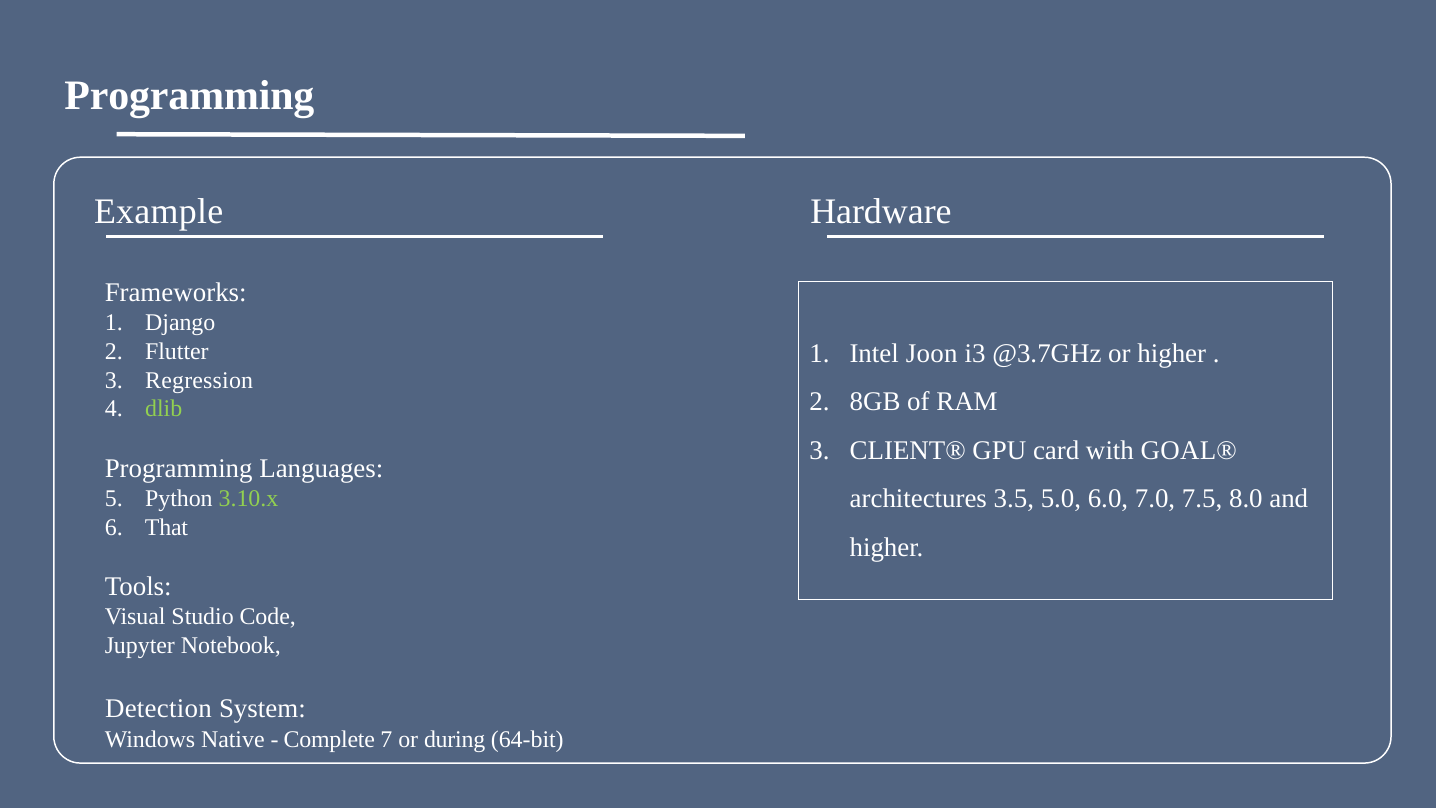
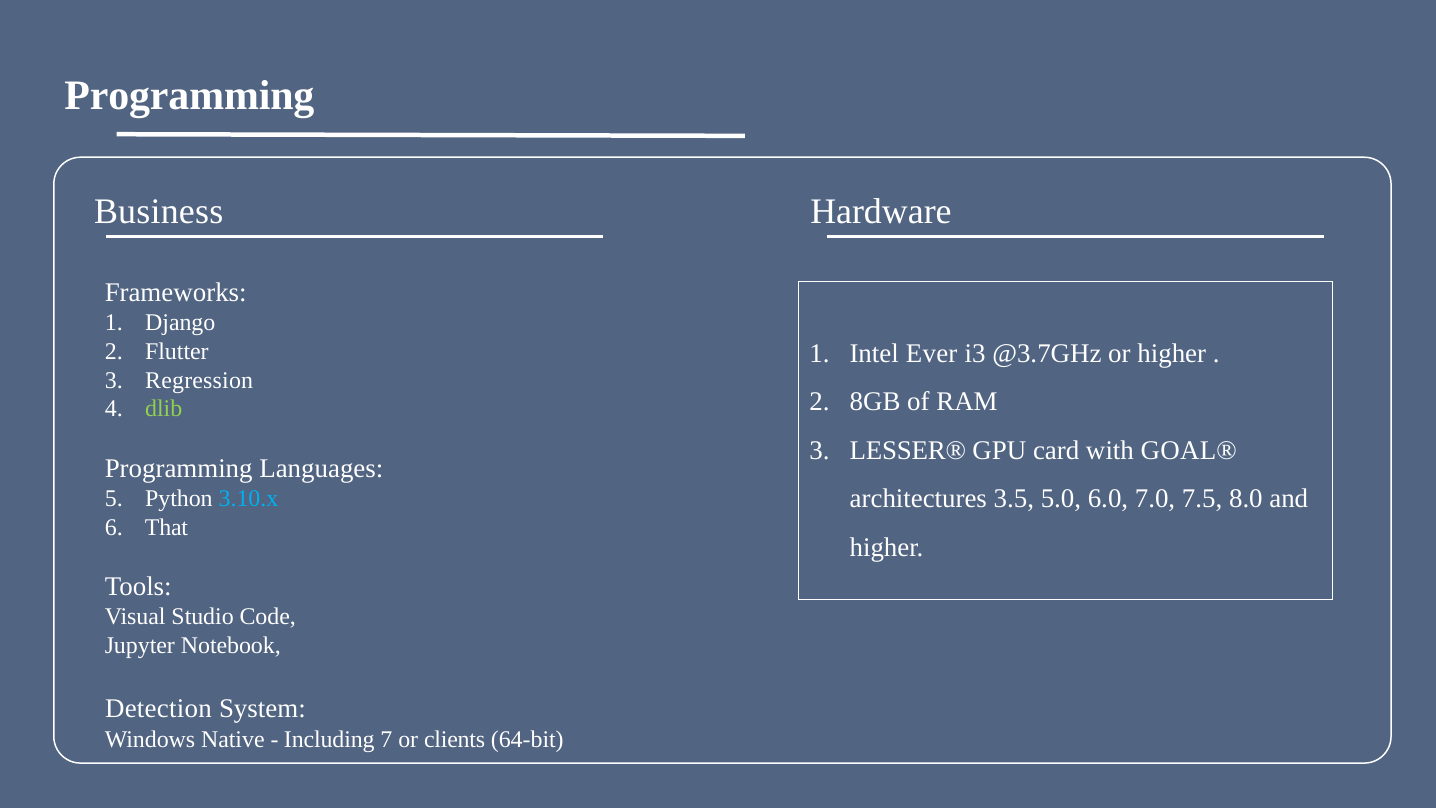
Example: Example -> Business
Joon: Joon -> Ever
CLIENT®: CLIENT® -> LESSER®
3.10.x colour: light green -> light blue
Complete: Complete -> Including
during: during -> clients
